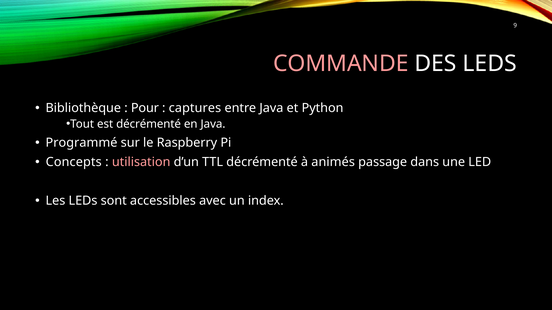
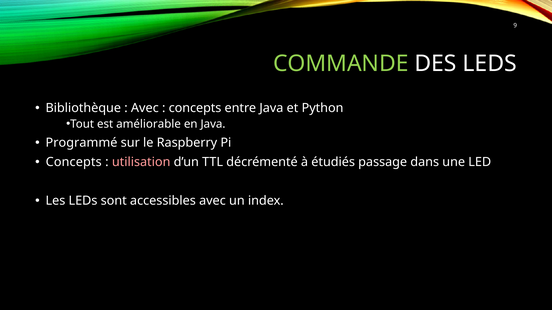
COMMANDE colour: pink -> light green
Pour at (145, 108): Pour -> Avec
captures at (195, 108): captures -> concepts
est décrémenté: décrémenté -> améliorable
animés: animés -> étudiés
